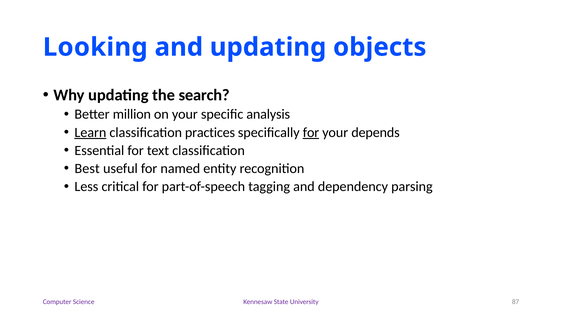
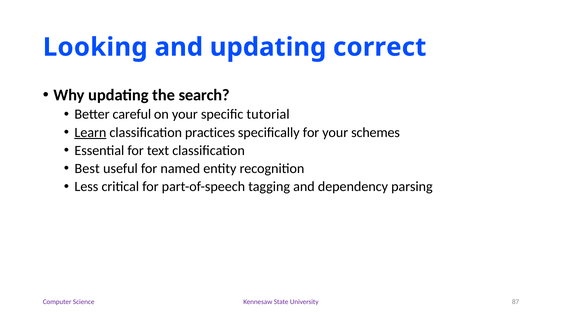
objects: objects -> correct
million: million -> careful
analysis: analysis -> tutorial
for at (311, 132) underline: present -> none
depends: depends -> schemes
